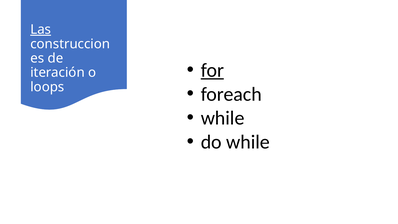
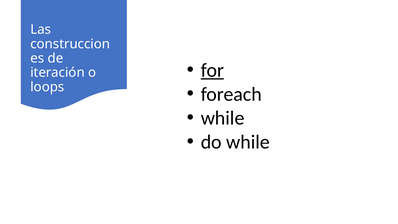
Las underline: present -> none
